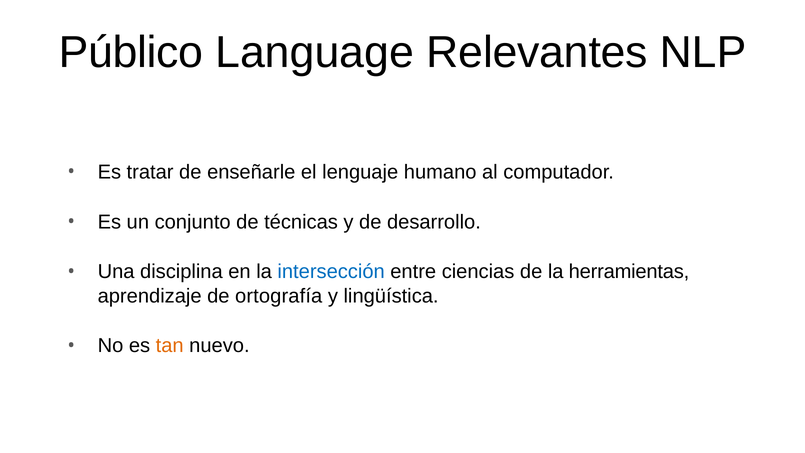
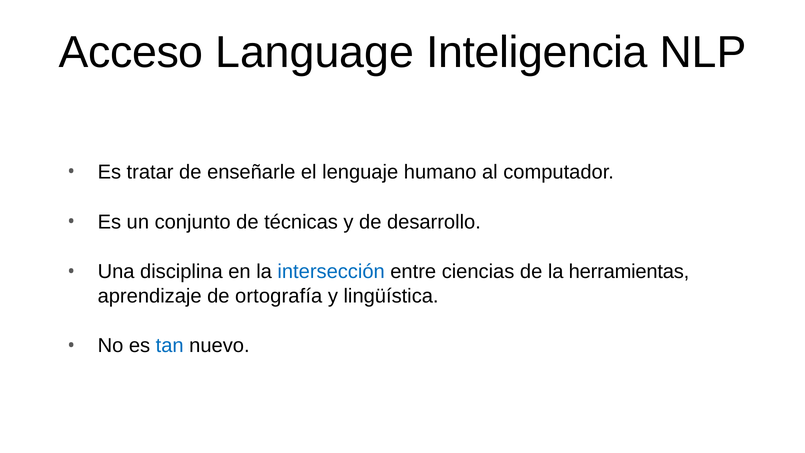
Público: Público -> Acceso
Relevantes: Relevantes -> Inteligencia
tan colour: orange -> blue
